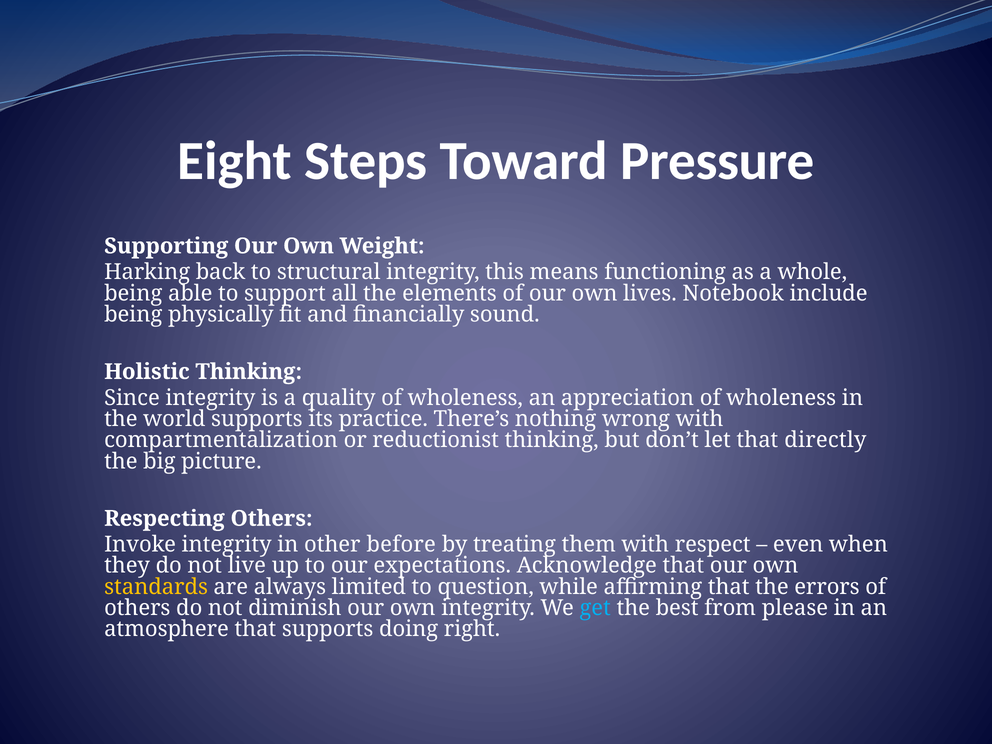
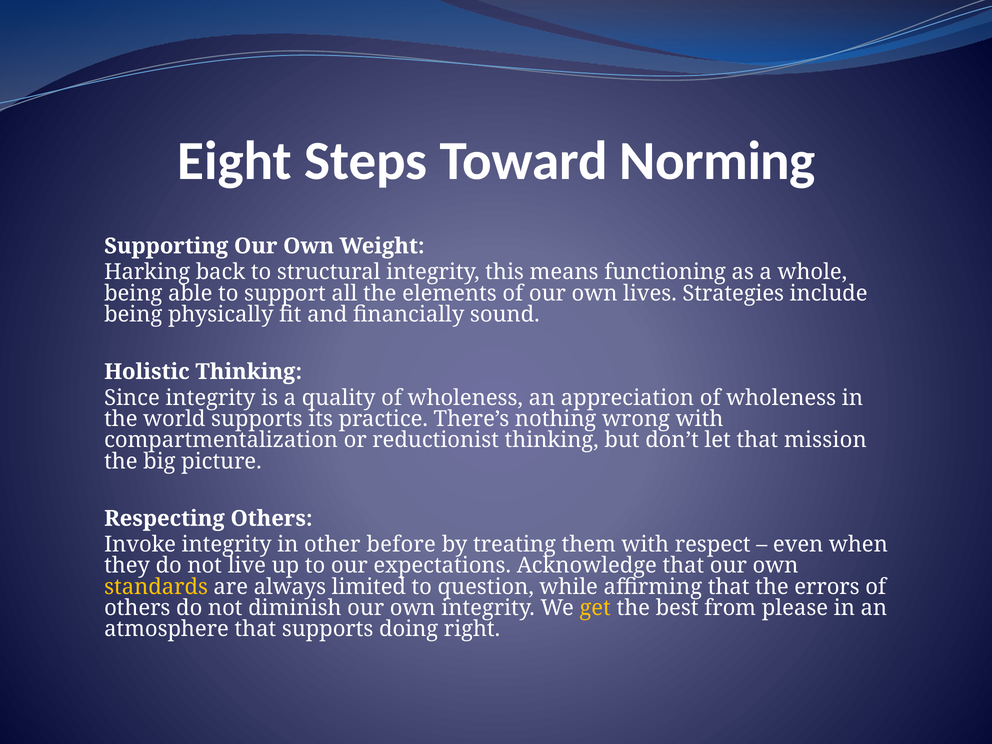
Pressure: Pressure -> Norming
Notebook: Notebook -> Strategies
directly: directly -> mission
get colour: light blue -> yellow
